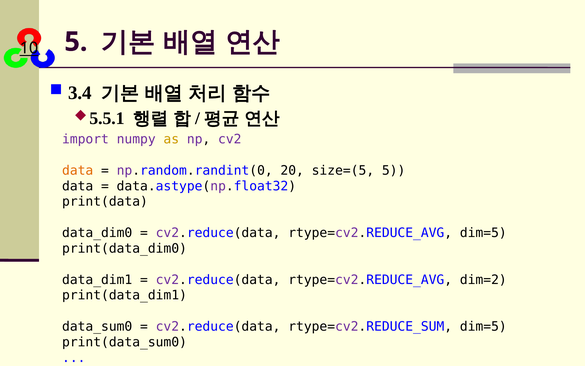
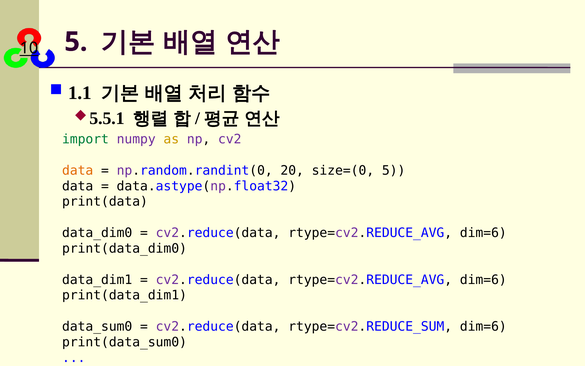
3.4: 3.4 -> 1.1
import colour: purple -> green
size=(5: size=(5 -> size=(0
dim=5 at (483, 233): dim=5 -> dim=6
dim=2 at (483, 279): dim=2 -> dim=6
rtype=cv2.REDUCE_SUM dim=5: dim=5 -> dim=6
